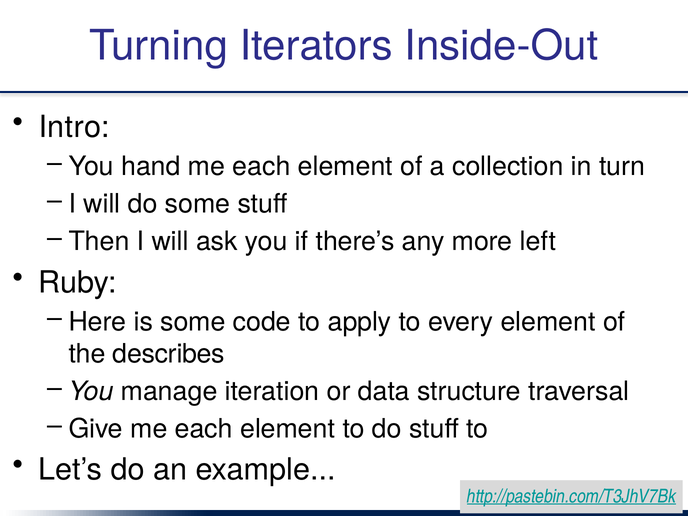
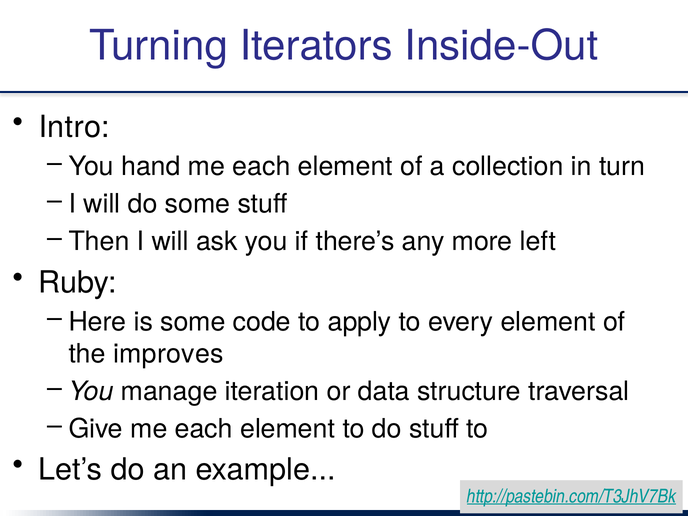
describes: describes -> improves
